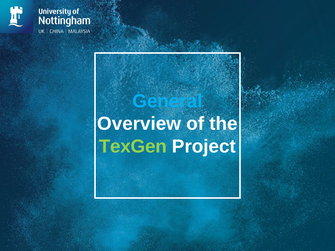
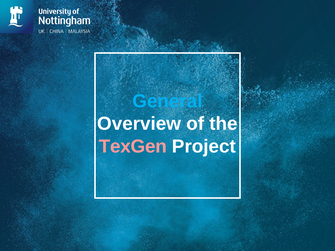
TexGen colour: light green -> pink
